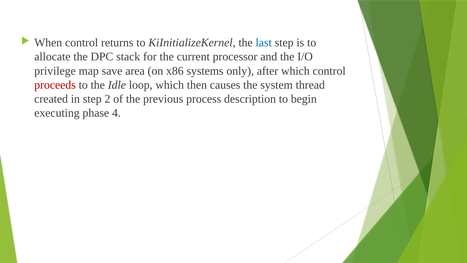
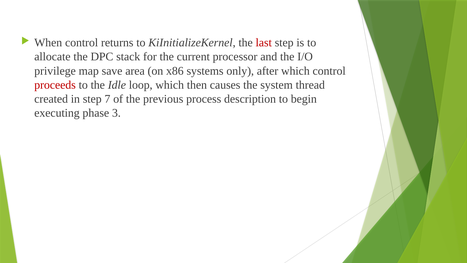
last colour: blue -> red
2: 2 -> 7
4: 4 -> 3
